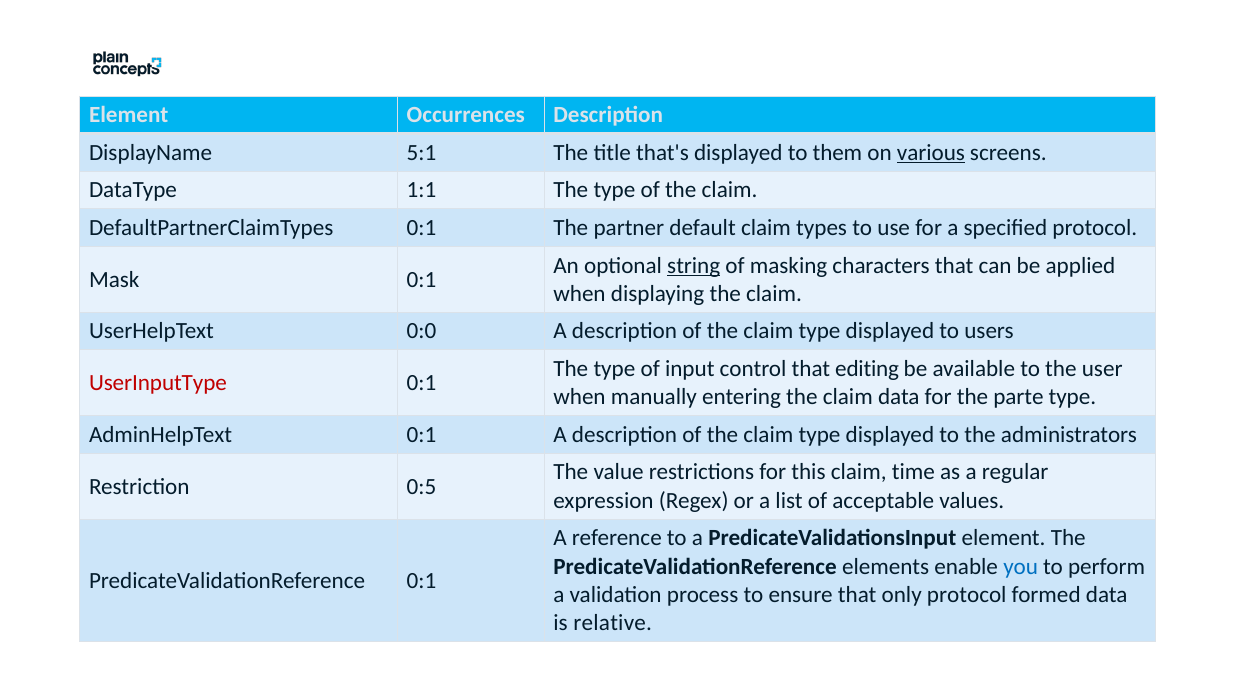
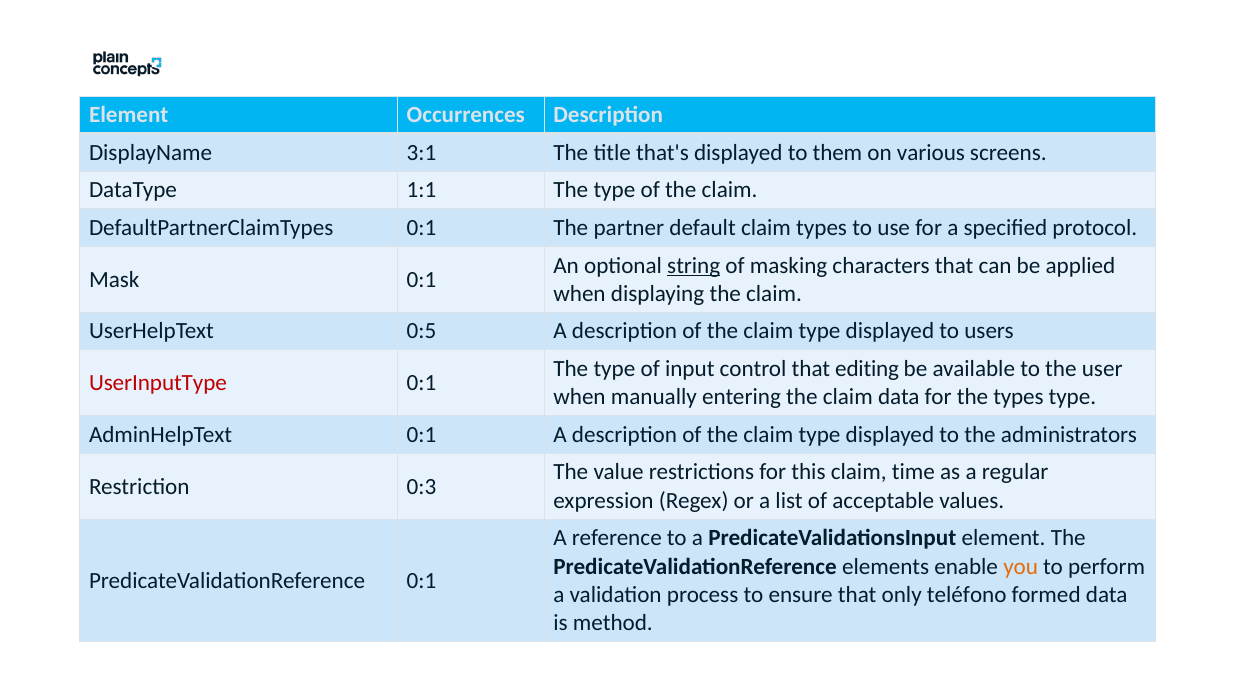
5:1: 5:1 -> 3:1
various underline: present -> none
0:0: 0:0 -> 0:5
the parte: parte -> types
0:5: 0:5 -> 0:3
you colour: blue -> orange
only protocol: protocol -> teléfono
relative: relative -> method
